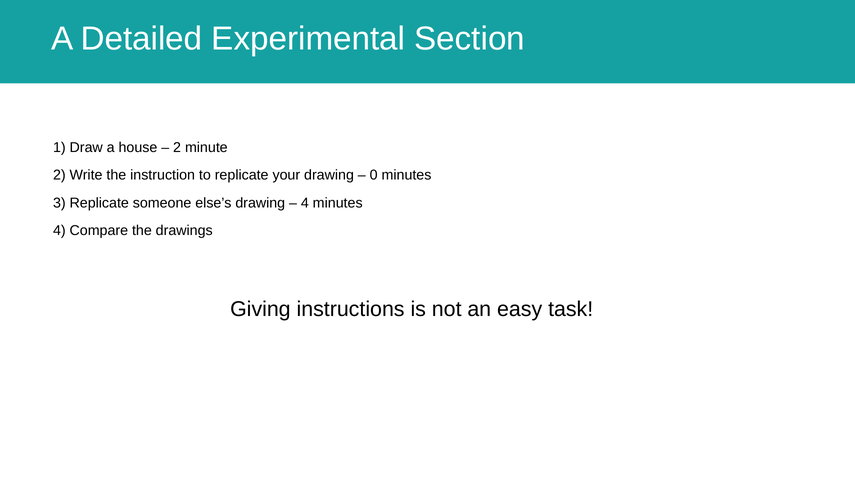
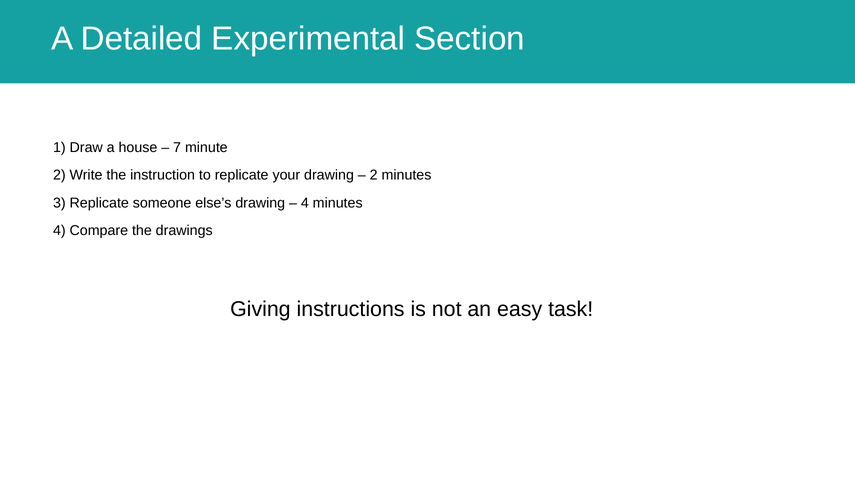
2 at (177, 148): 2 -> 7
0 at (374, 175): 0 -> 2
